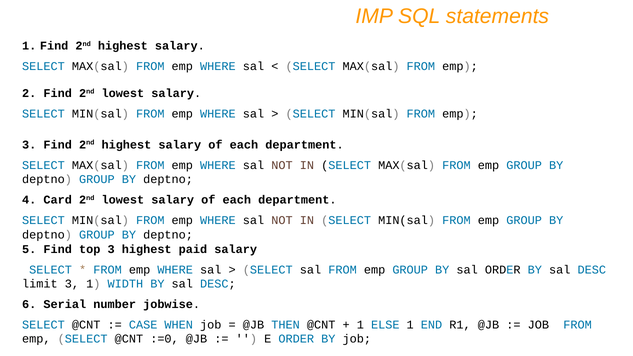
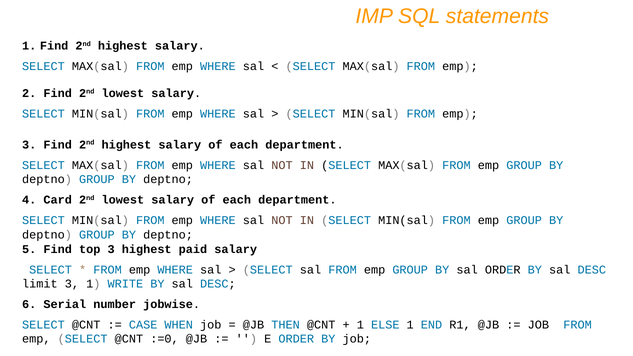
WIDTH: WIDTH -> WRITE
